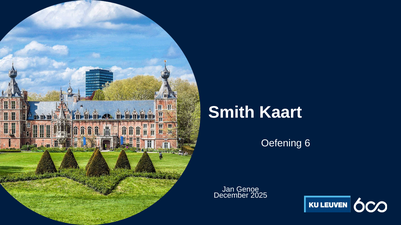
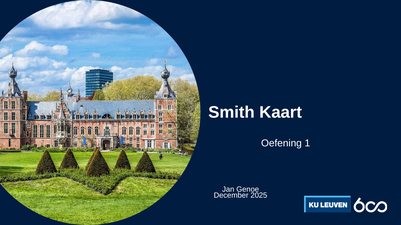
6: 6 -> 1
